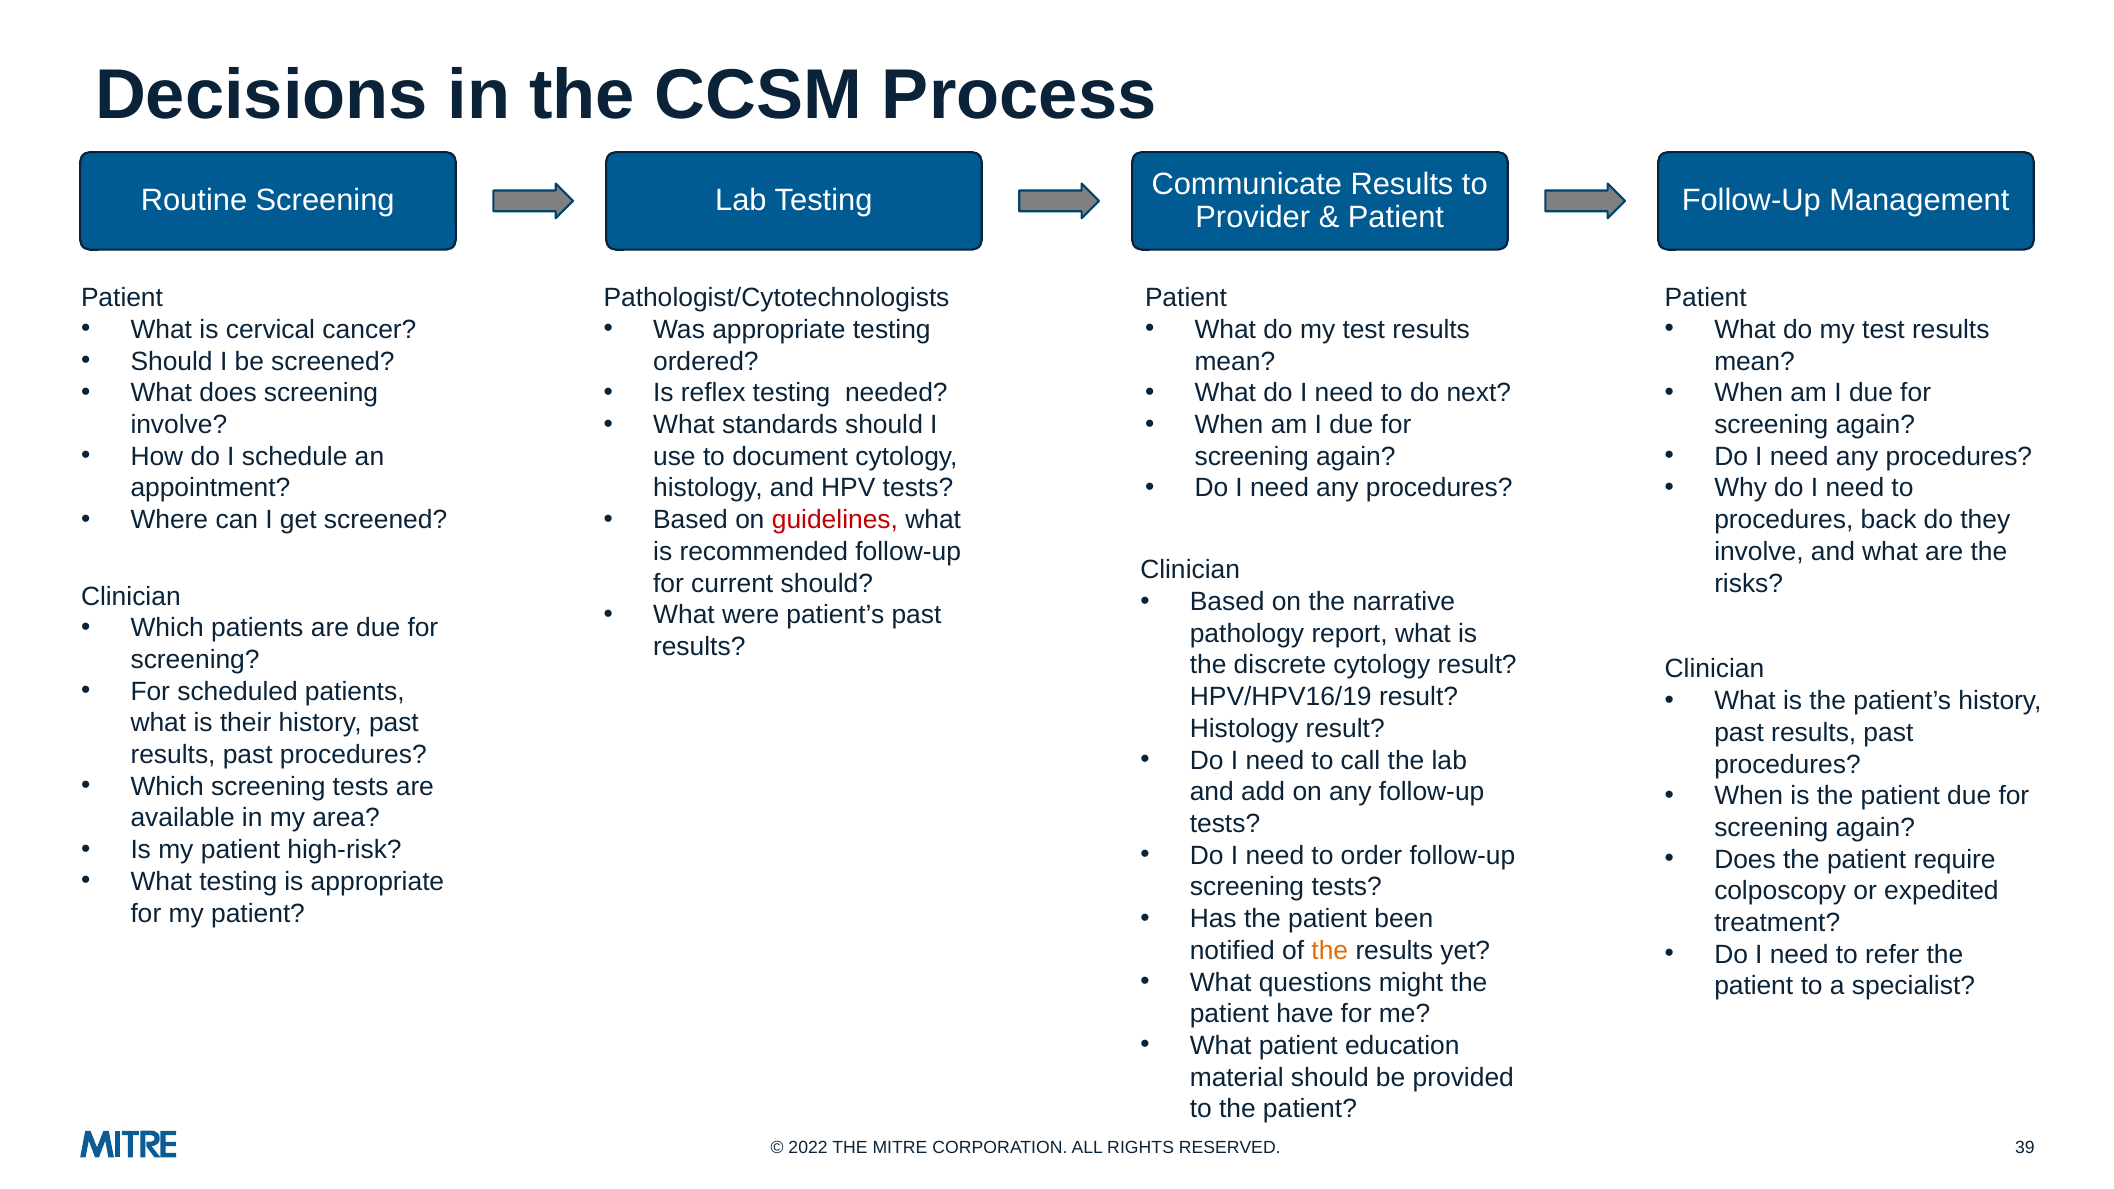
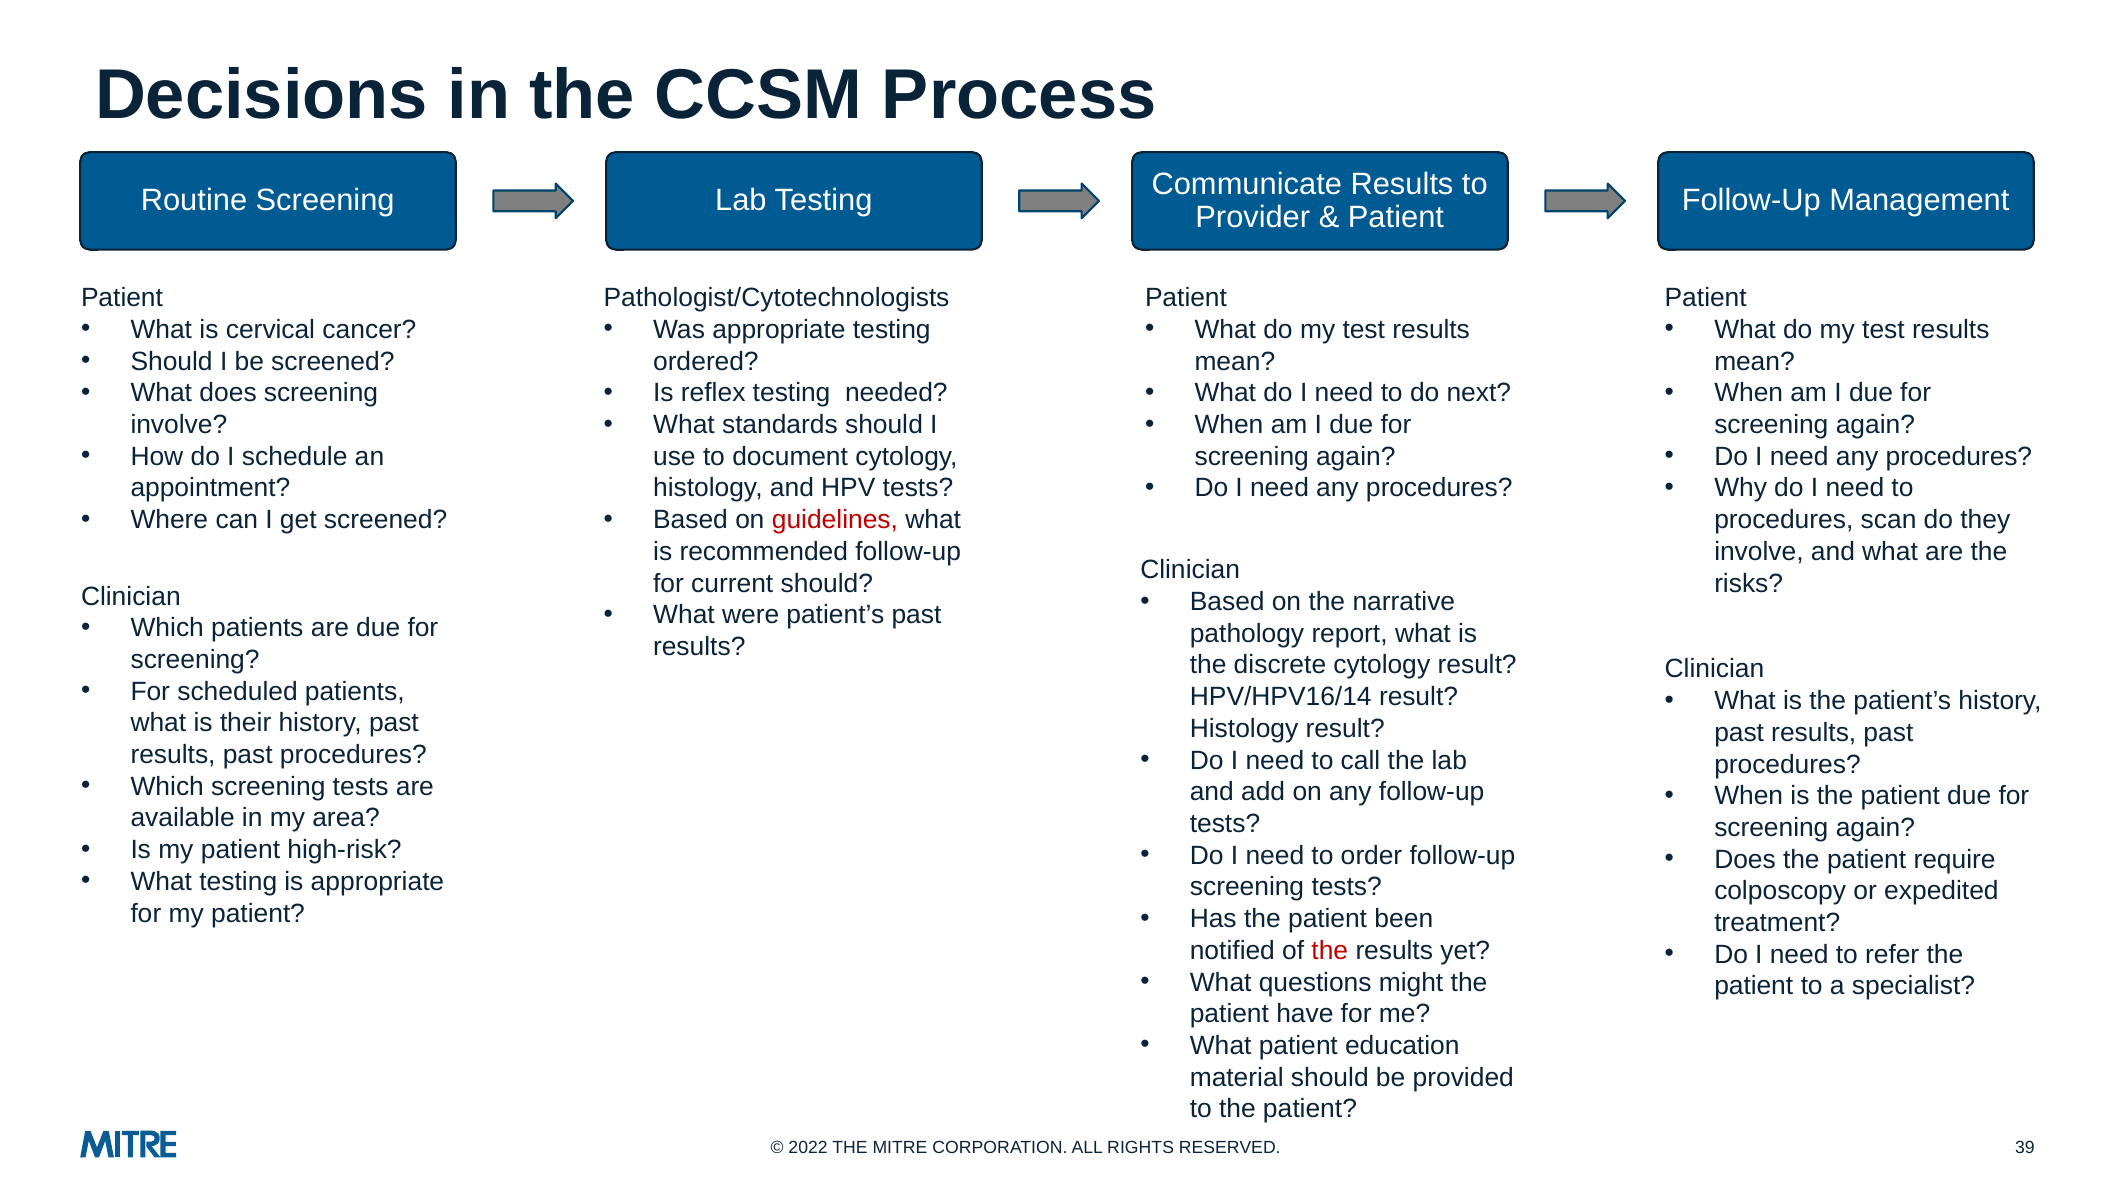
back: back -> scan
HPV/HPV16/19: HPV/HPV16/19 -> HPV/HPV16/14
the at (1330, 951) colour: orange -> red
